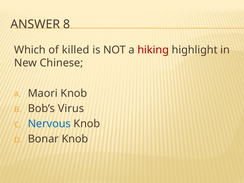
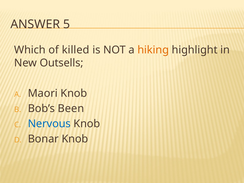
8: 8 -> 5
hiking colour: red -> orange
Chinese: Chinese -> Outsells
Virus: Virus -> Been
